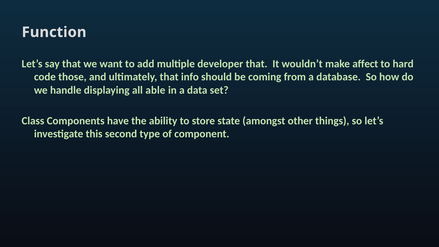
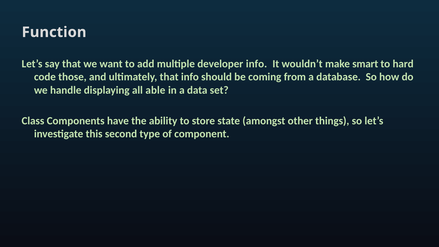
developer that: that -> info
affect: affect -> smart
